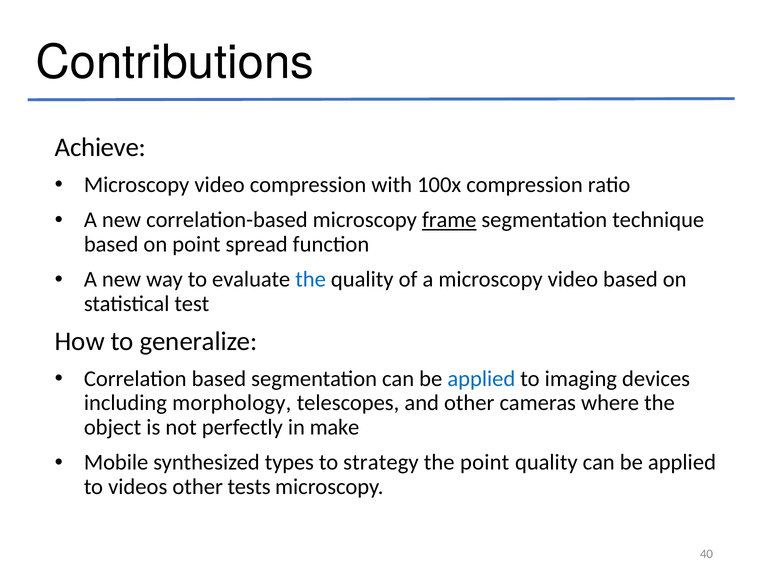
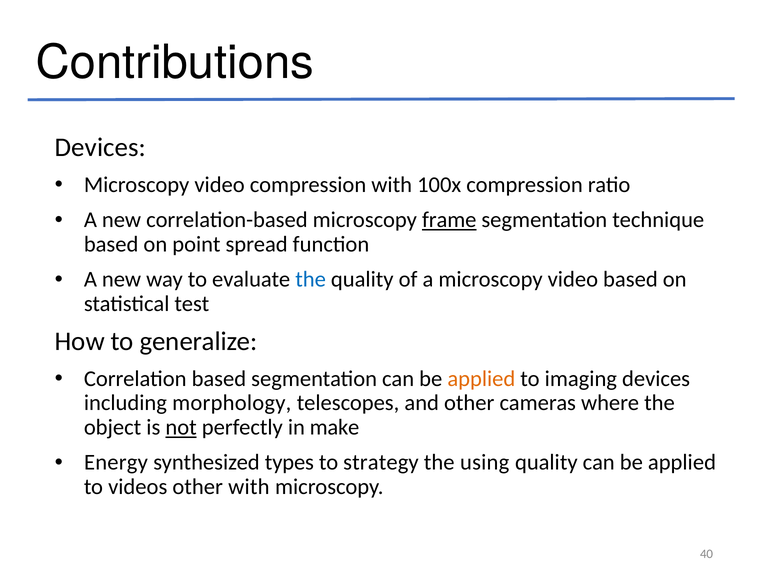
Achieve at (100, 148): Achieve -> Devices
applied at (481, 379) colour: blue -> orange
not underline: none -> present
Mobile: Mobile -> Energy
the point: point -> using
other tests: tests -> with
